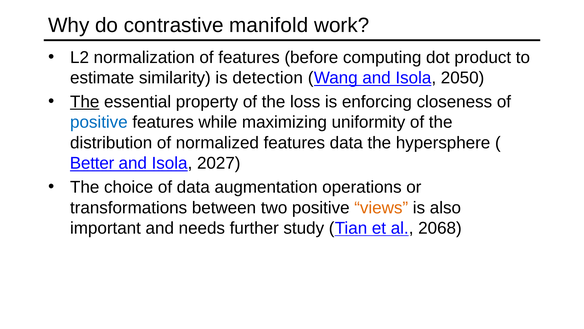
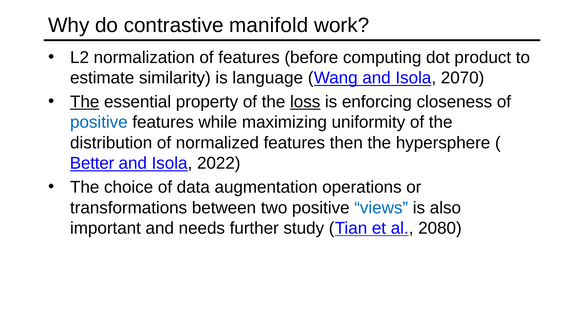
detection: detection -> language
2050: 2050 -> 2070
loss underline: none -> present
features data: data -> then
2027: 2027 -> 2022
views colour: orange -> blue
2068: 2068 -> 2080
